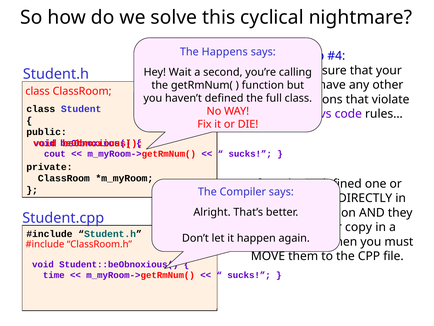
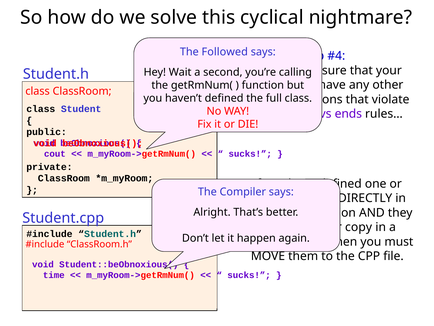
Happens: Happens -> Followed
code: code -> ends
